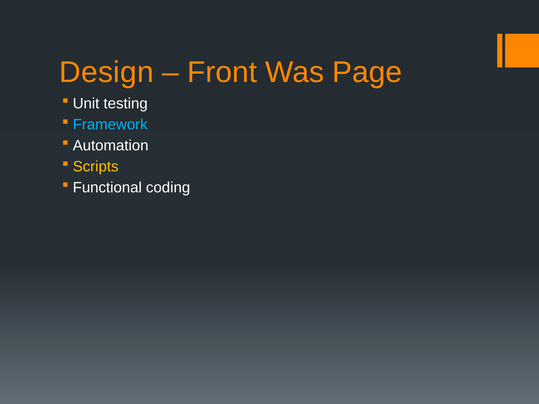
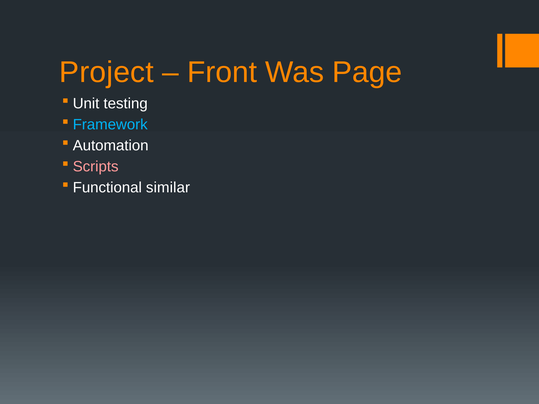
Design: Design -> Project
Scripts colour: yellow -> pink
coding: coding -> similar
